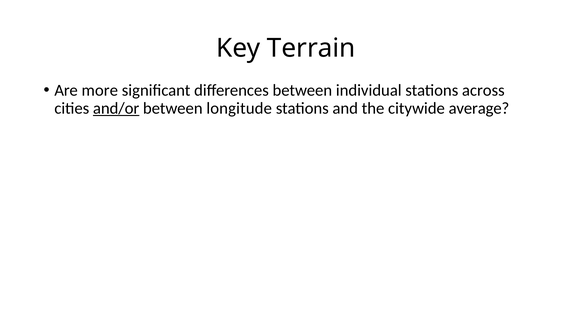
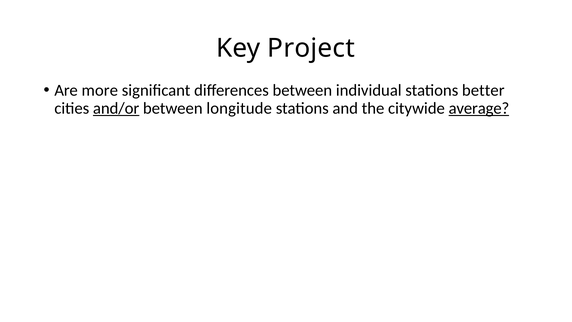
Terrain: Terrain -> Project
across: across -> better
average underline: none -> present
